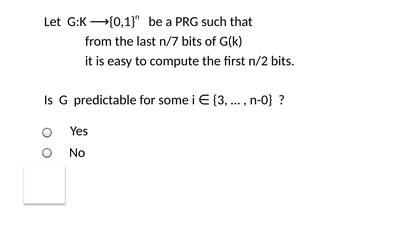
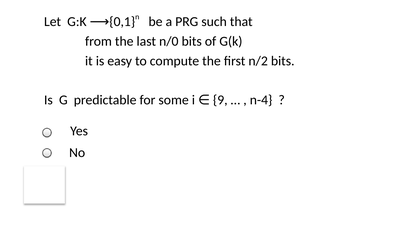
n/7: n/7 -> n/0
3: 3 -> 9
n-0: n-0 -> n-4
